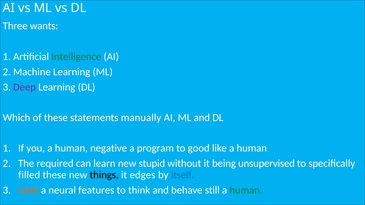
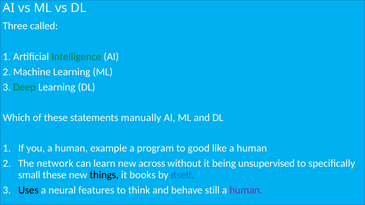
wants: wants -> called
Deep colour: purple -> green
negative: negative -> example
required: required -> network
stupid: stupid -> across
filled: filled -> small
edges: edges -> books
Uses colour: orange -> black
human at (246, 191) colour: green -> purple
